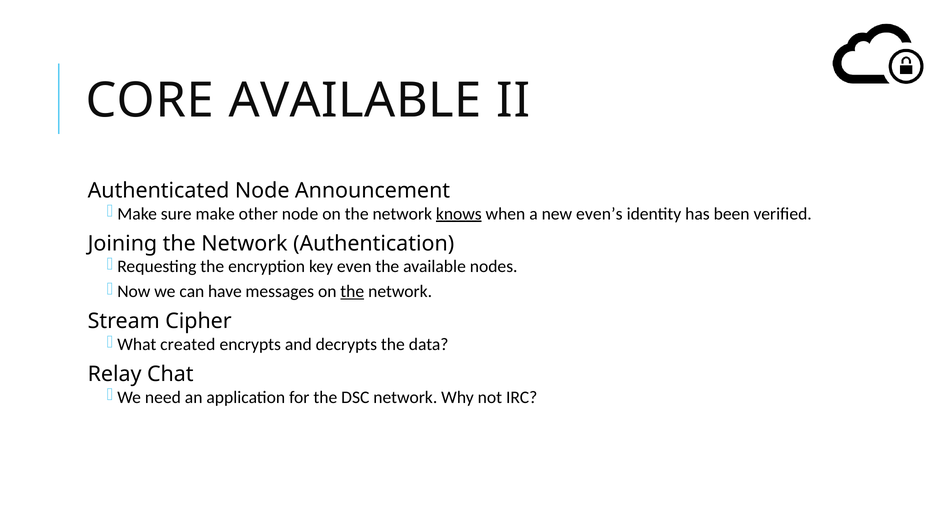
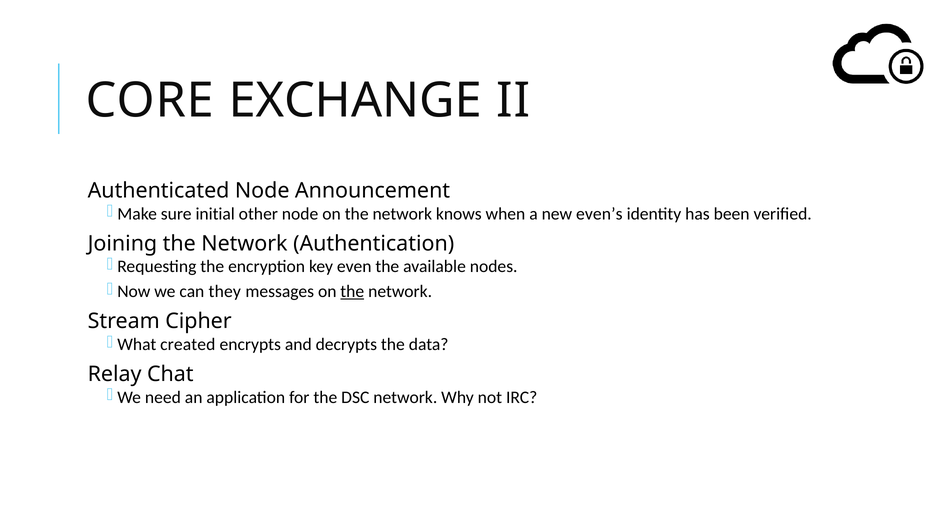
CORE AVAILABLE: AVAILABLE -> EXCHANGE
make: make -> initial
knows underline: present -> none
have: have -> they
